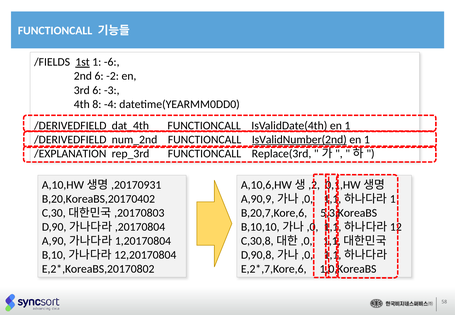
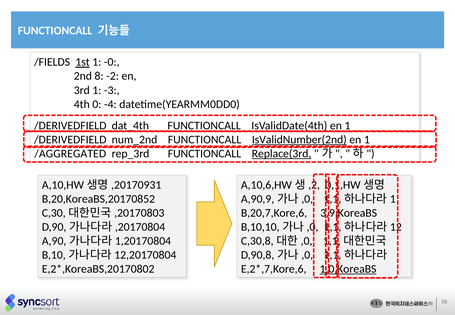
-6: -6 -> -0
2nd 6: 6 -> 8
3rd 6: 6 -> 1
8: 8 -> 0
/EXPLANATION: /EXPLANATION -> /AGGREGATED
Replace(3rd underline: none -> present
B,20,KoreaBS,20170402: B,20,KoreaBS,20170402 -> B,20,KoreaBS,20170852
5,3,KoreaBS: 5,3,KoreaBS -> 3,9,KoreaBS
1,0,KoreaBS underline: none -> present
